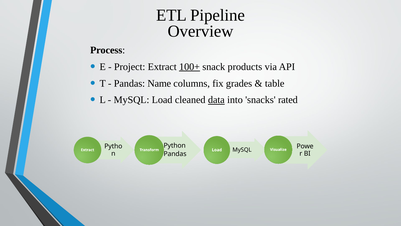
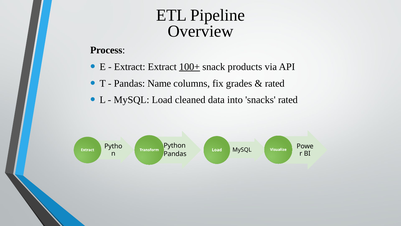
Project at (130, 67): Project -> Extract
table at (275, 83): table -> rated
data underline: present -> none
